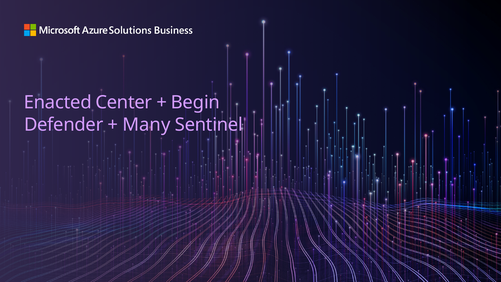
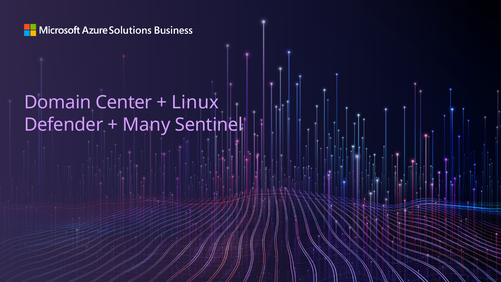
Enacted: Enacted -> Domain
Begin: Begin -> Linux
